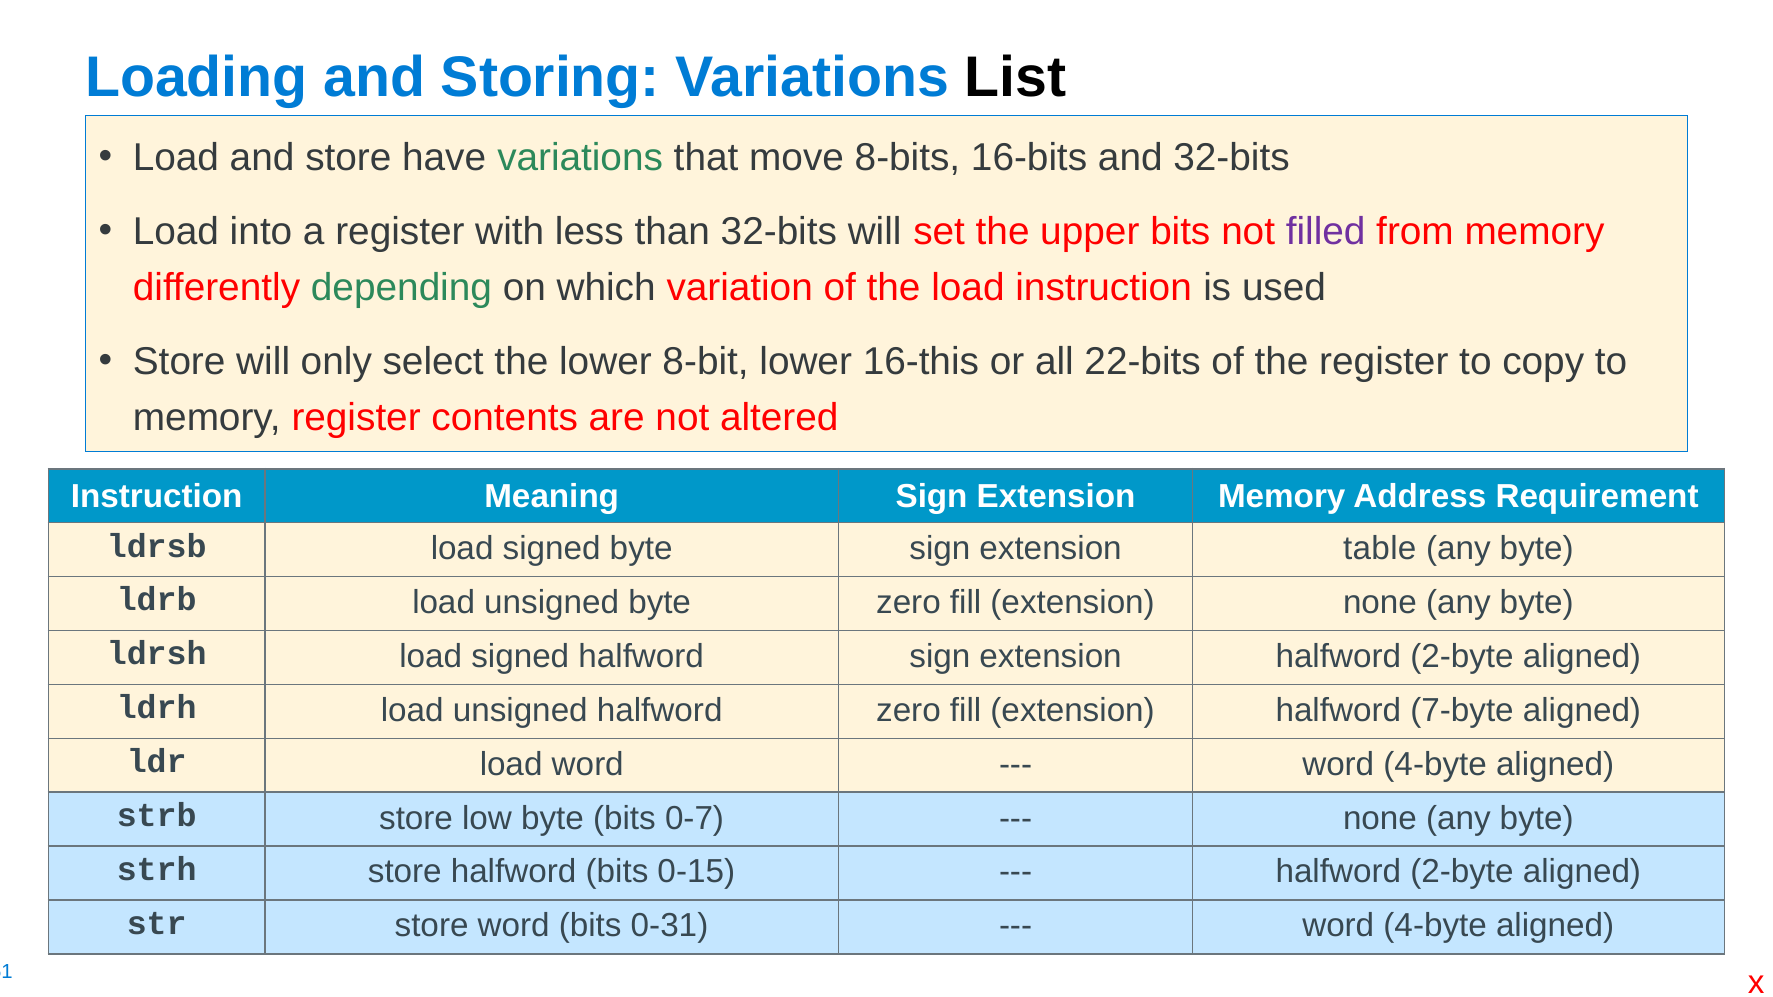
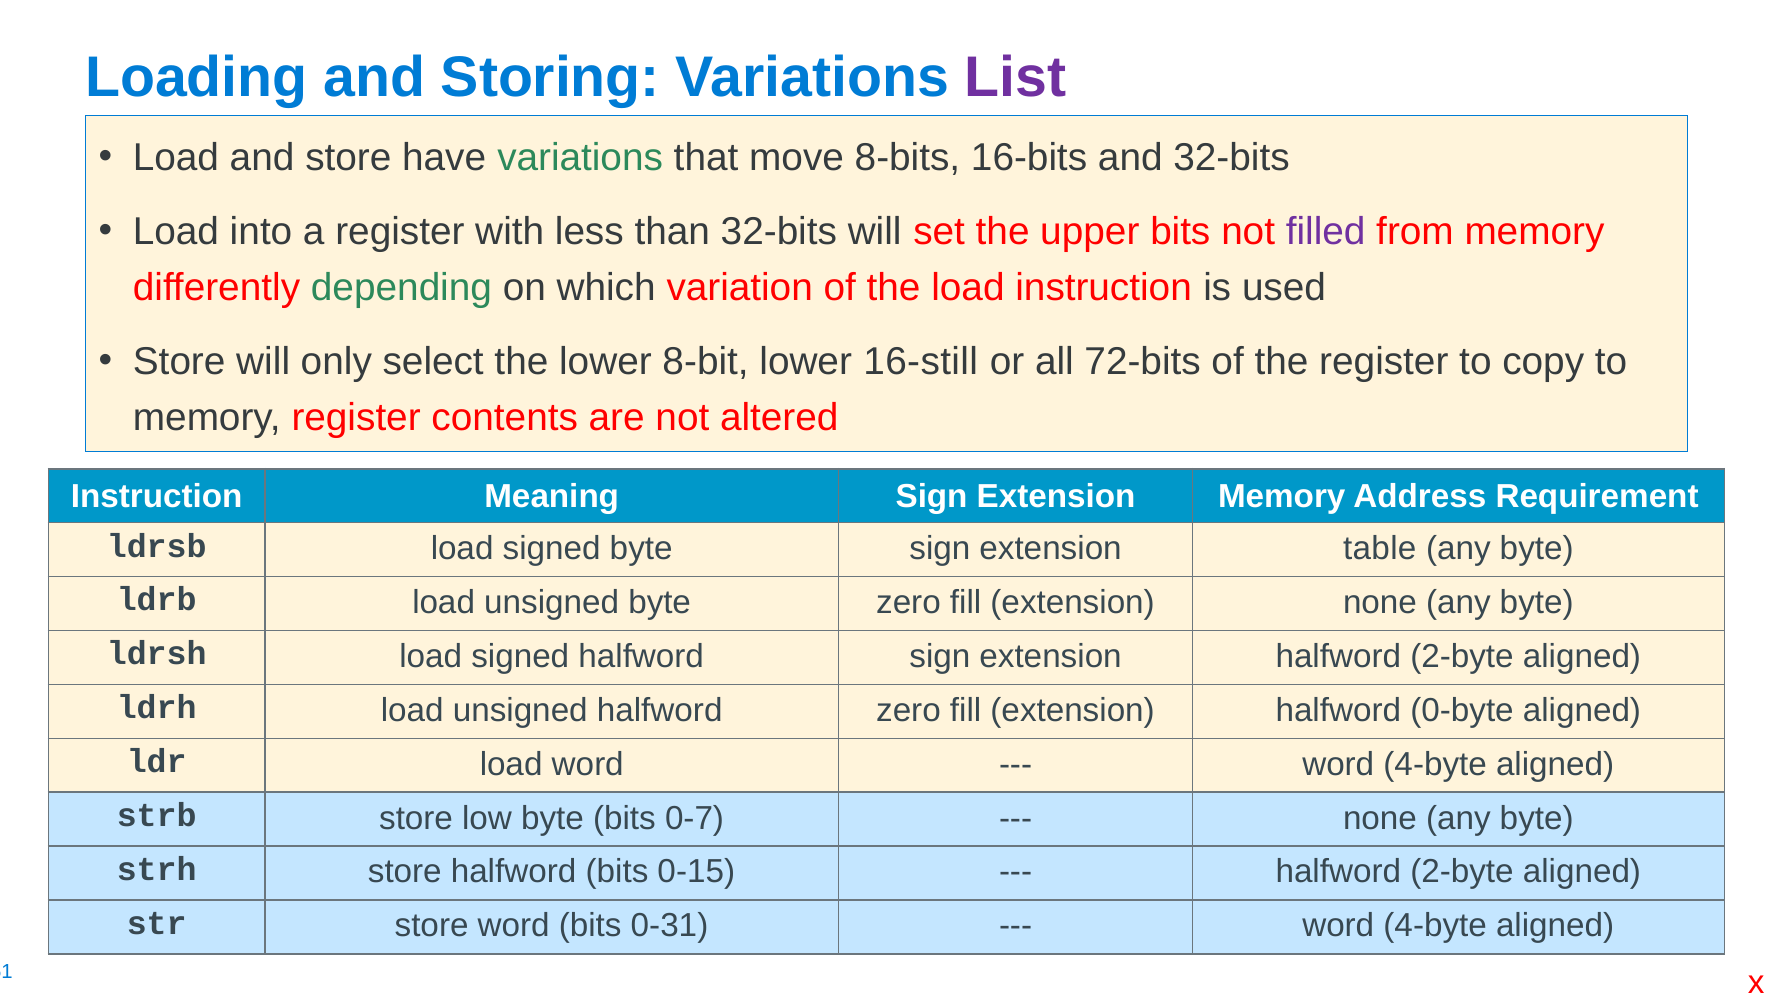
List colour: black -> purple
16-this: 16-this -> 16-still
22-bits: 22-bits -> 72-bits
7-byte: 7-byte -> 0-byte
